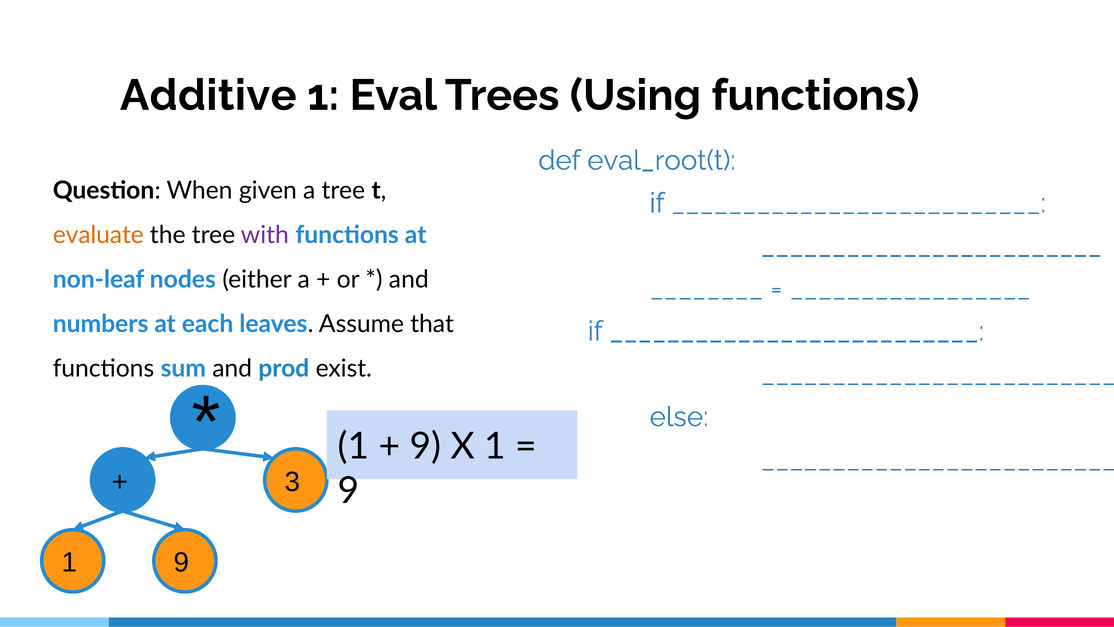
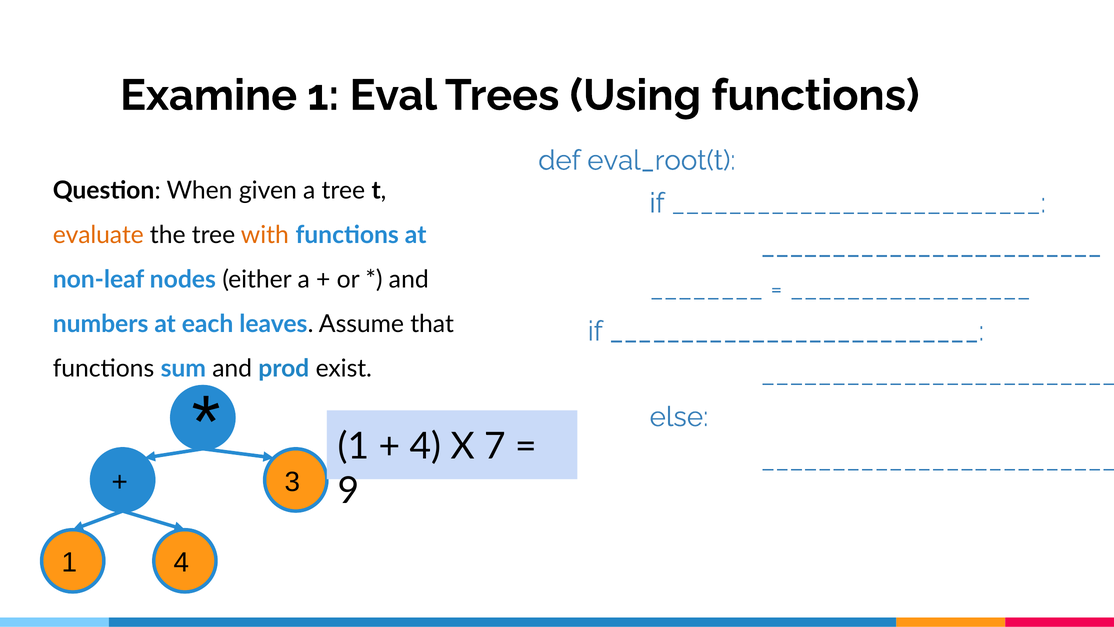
Additive: Additive -> Examine
with colour: purple -> orange
9 at (426, 446): 9 -> 4
X 1: 1 -> 7
1 9: 9 -> 4
